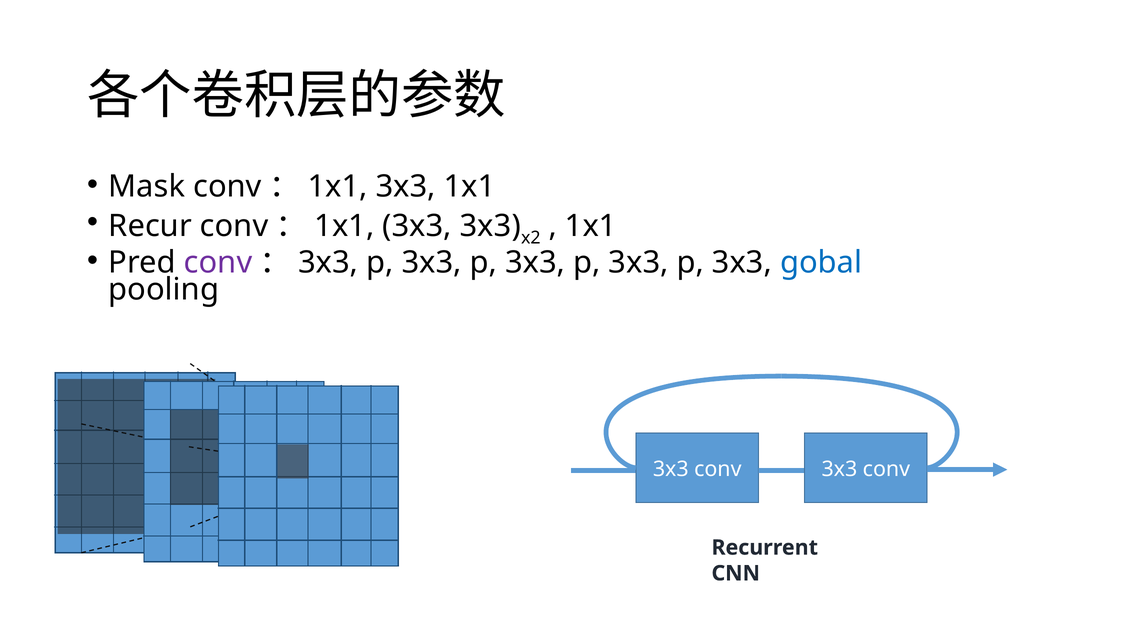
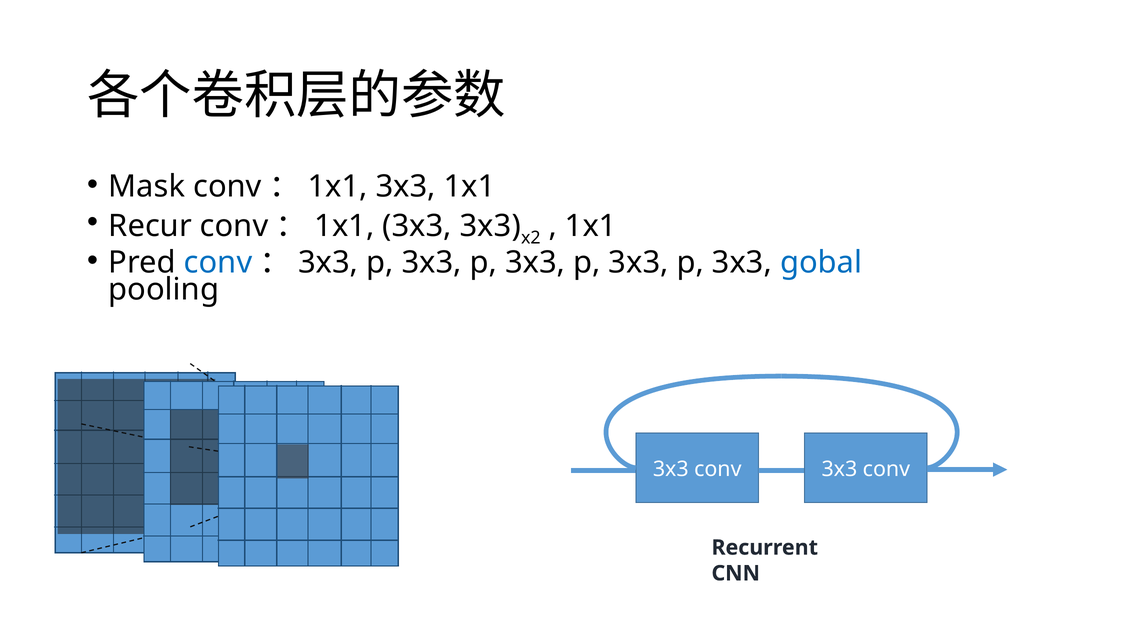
conv at (218, 263) colour: purple -> blue
